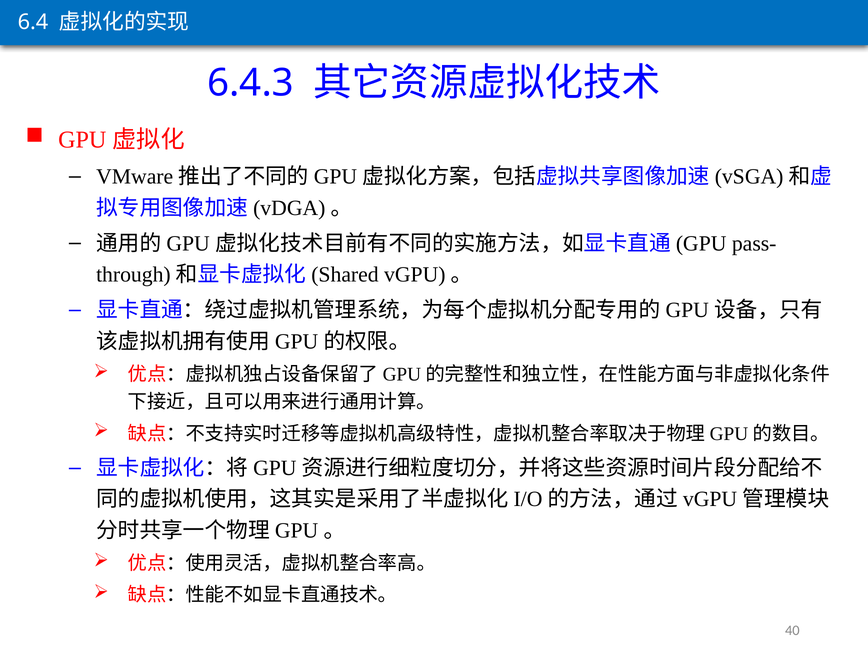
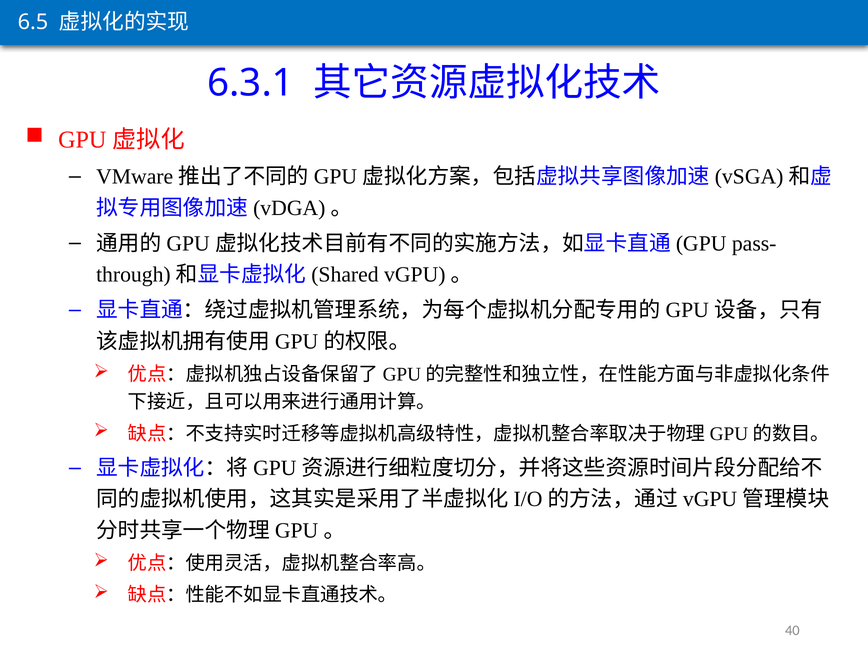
6.4: 6.4 -> 6.5
6.4.3: 6.4.3 -> 6.3.1
